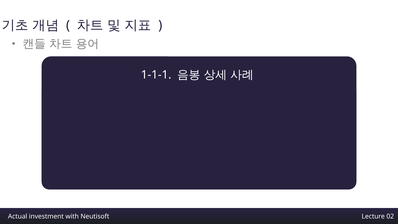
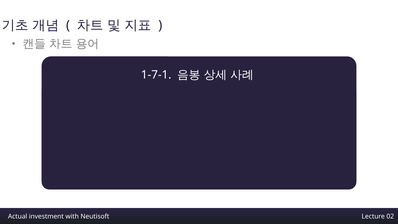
1-1-1: 1-1-1 -> 1-7-1
